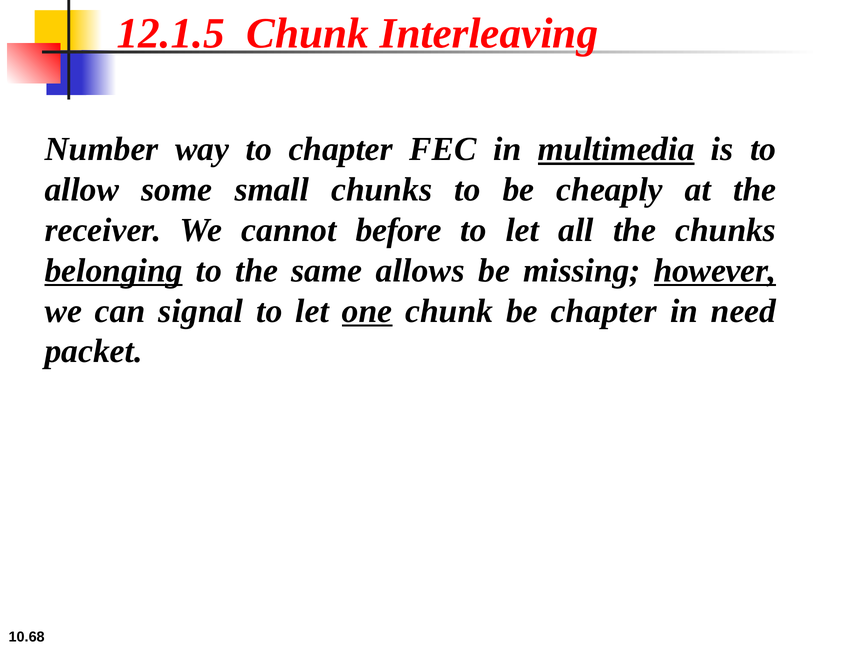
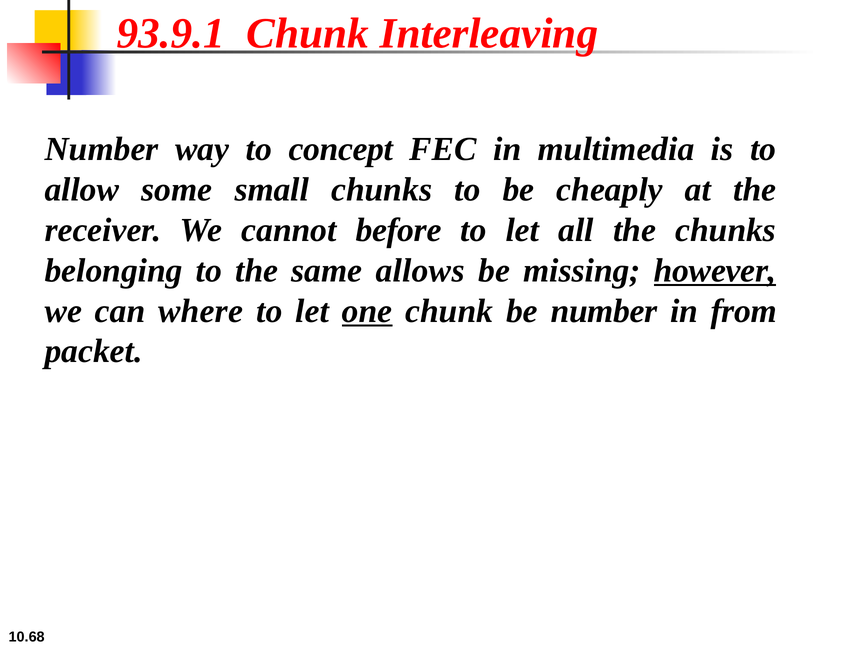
12.1.5: 12.1.5 -> 93.9.1
to chapter: chapter -> concept
multimedia underline: present -> none
belonging underline: present -> none
signal: signal -> where
be chapter: chapter -> number
need: need -> from
